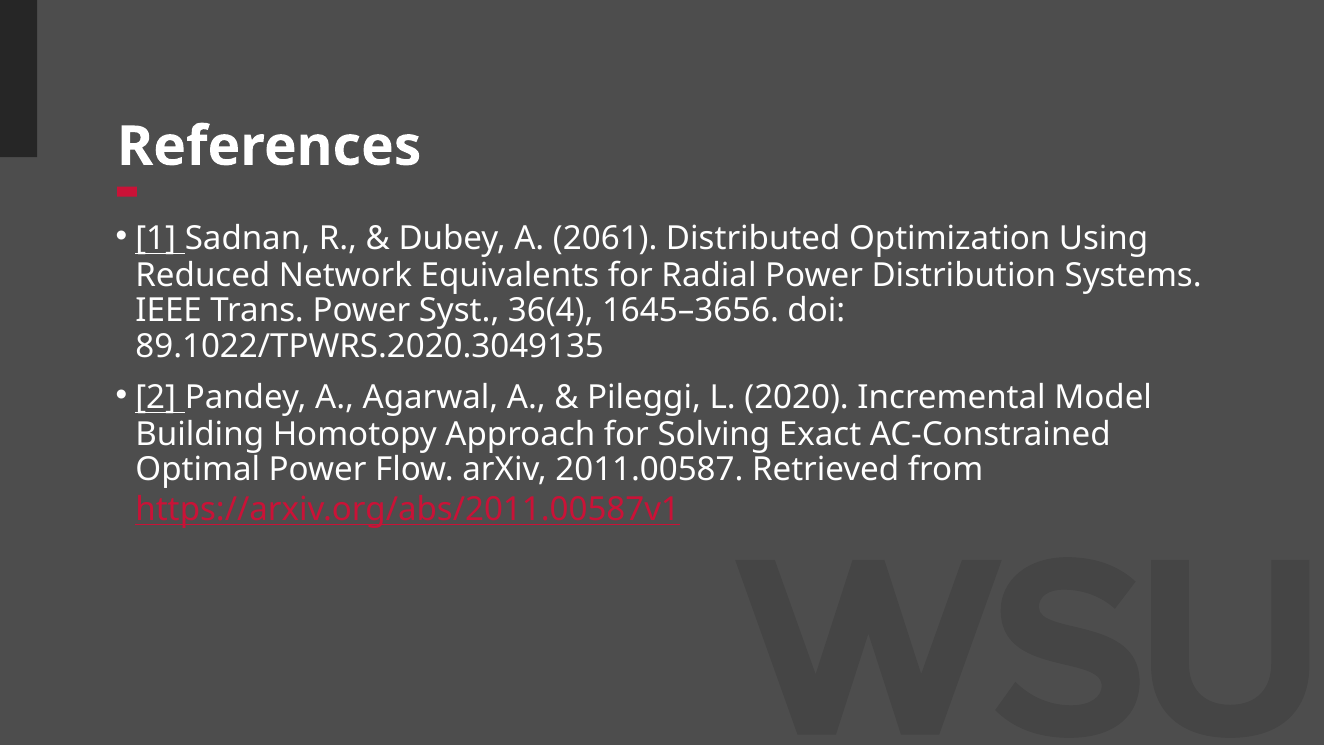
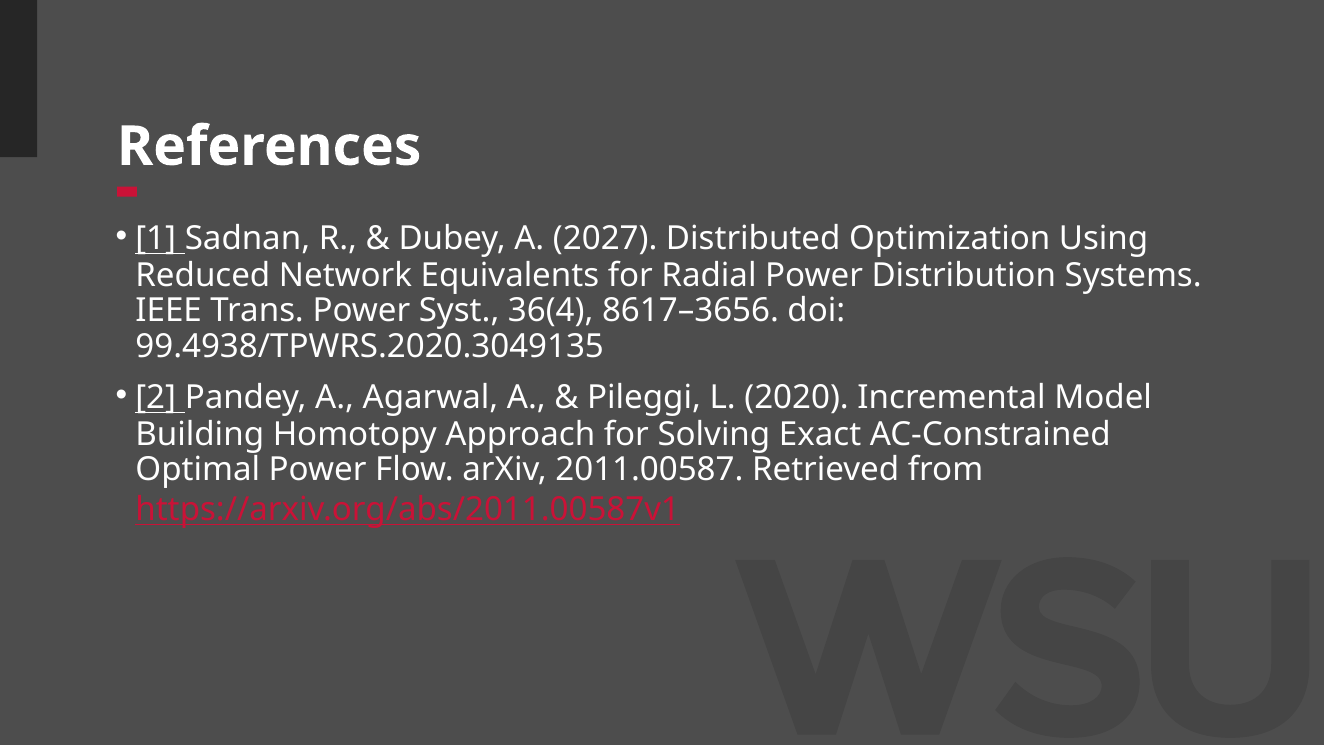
2061: 2061 -> 2027
1645–3656: 1645–3656 -> 8617–3656
89.1022/TPWRS.2020.3049135: 89.1022/TPWRS.2020.3049135 -> 99.4938/TPWRS.2020.3049135
